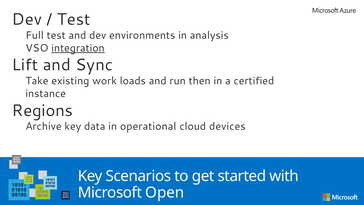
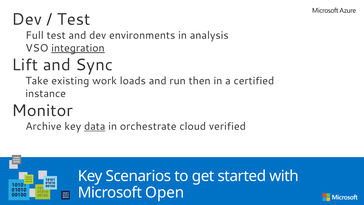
Regions: Regions -> Monitor
data underline: none -> present
operational: operational -> orchestrate
devices: devices -> verified
